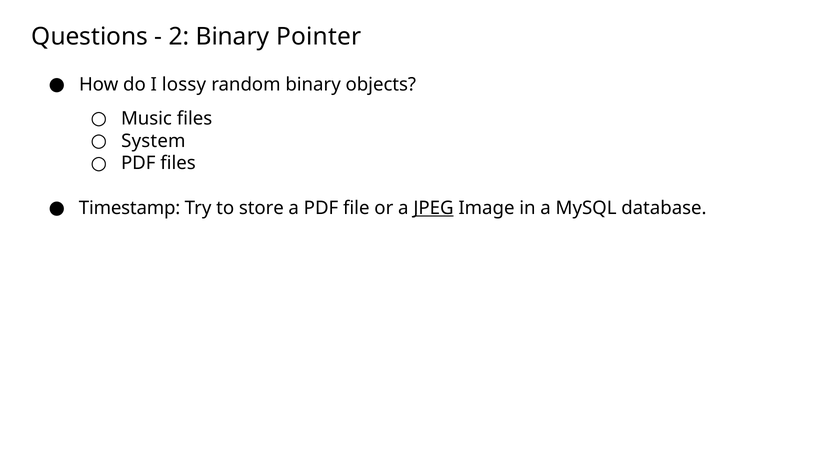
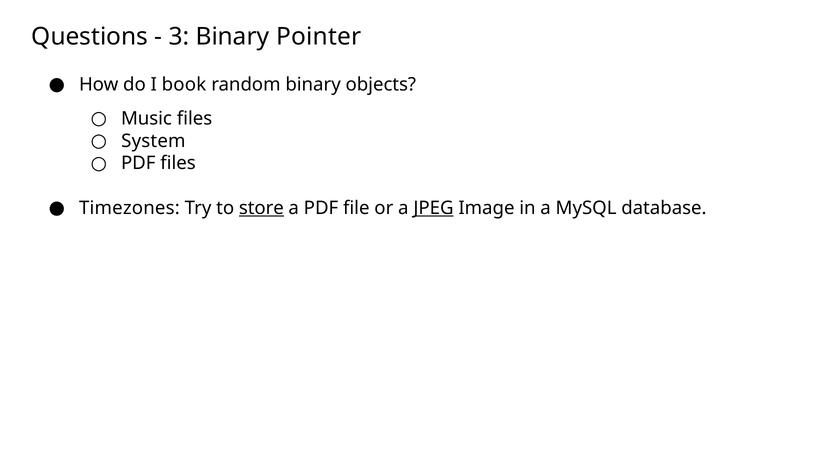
2: 2 -> 3
lossy: lossy -> book
Timestamp: Timestamp -> Timezones
store underline: none -> present
